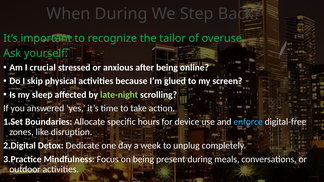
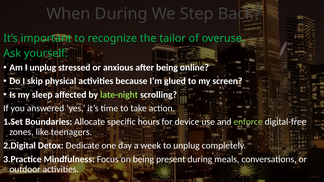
I crucial: crucial -> unplug
enforce colour: light blue -> light green
disruption: disruption -> teenagers
